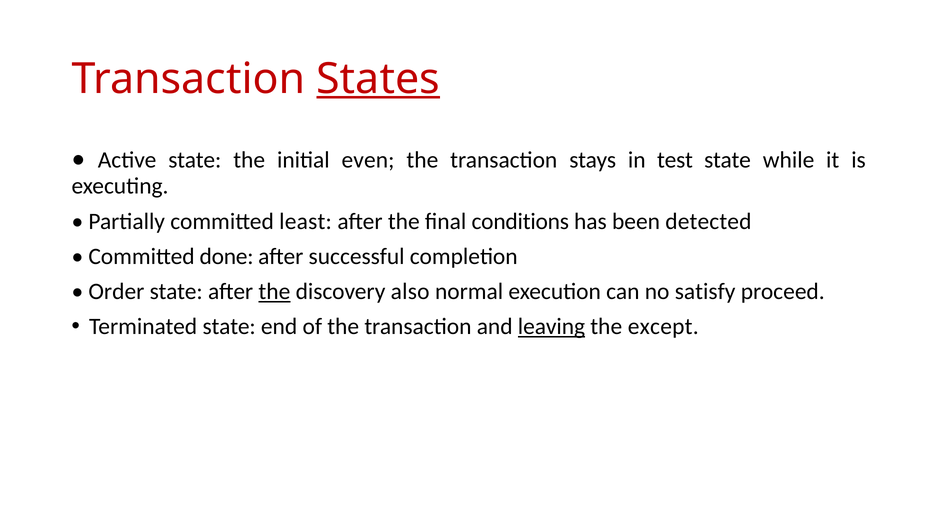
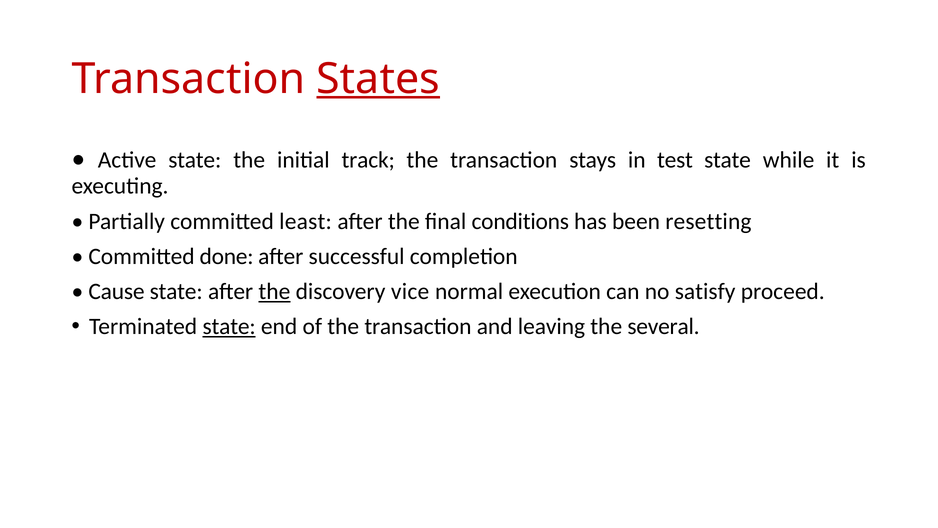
even: even -> track
detected: detected -> resetting
Order: Order -> Cause
also: also -> vice
state at (229, 326) underline: none -> present
leaving underline: present -> none
except: except -> several
